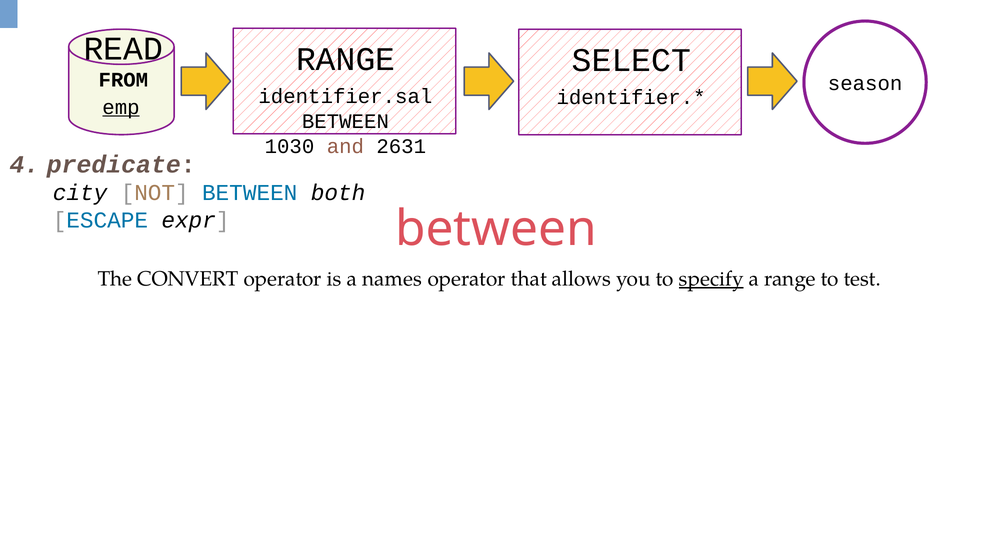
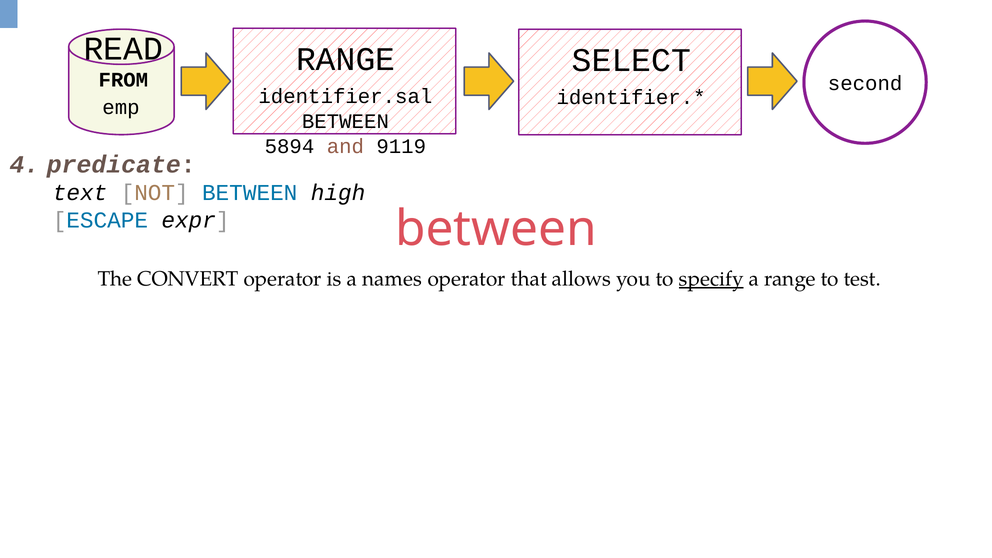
season: season -> second
emp underline: present -> none
1030: 1030 -> 5894
2631: 2631 -> 9119
city: city -> text
both: both -> high
